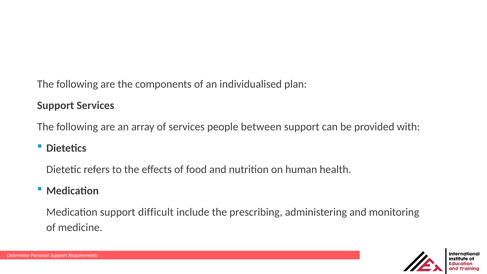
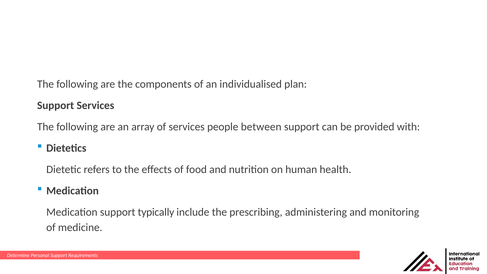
difficult: difficult -> typically
